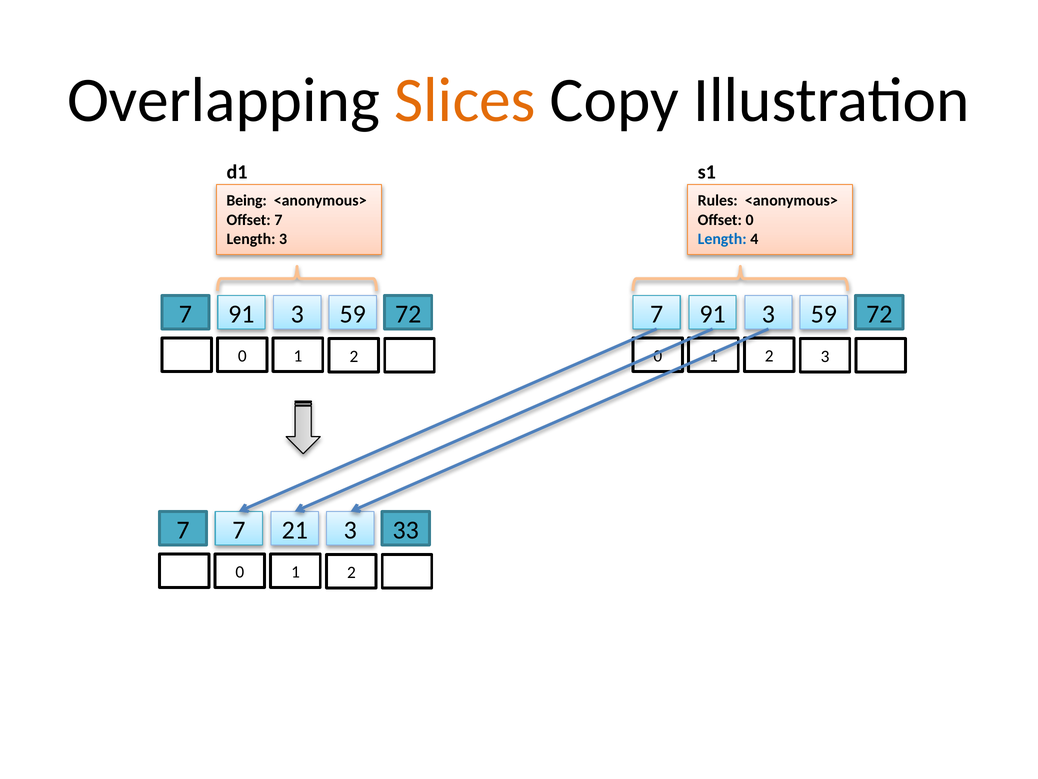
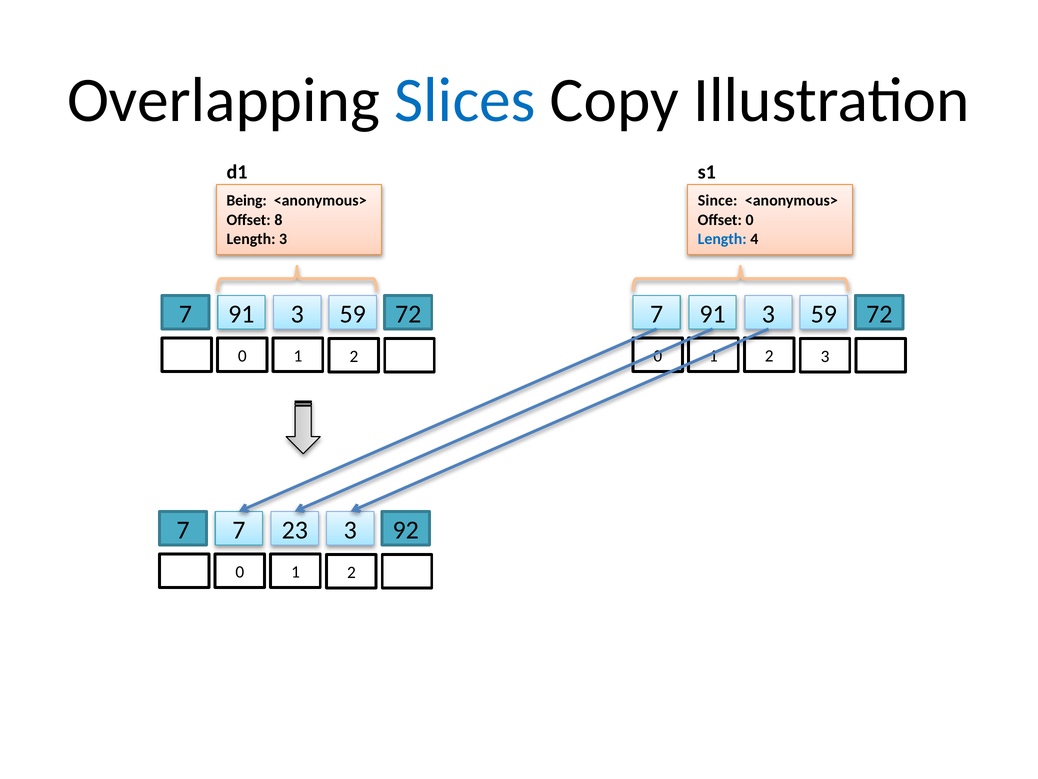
Slices colour: orange -> blue
Rules: Rules -> Since
Offset 7: 7 -> 8
21: 21 -> 23
33: 33 -> 92
